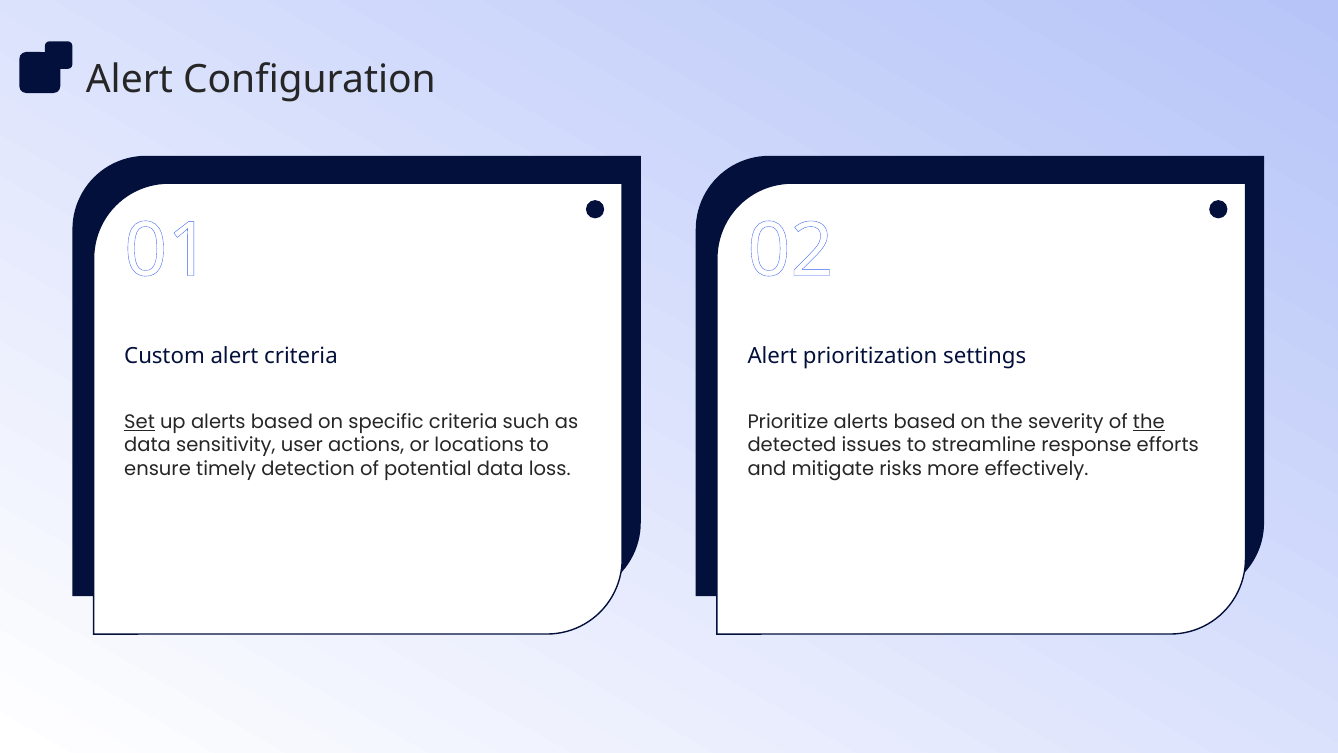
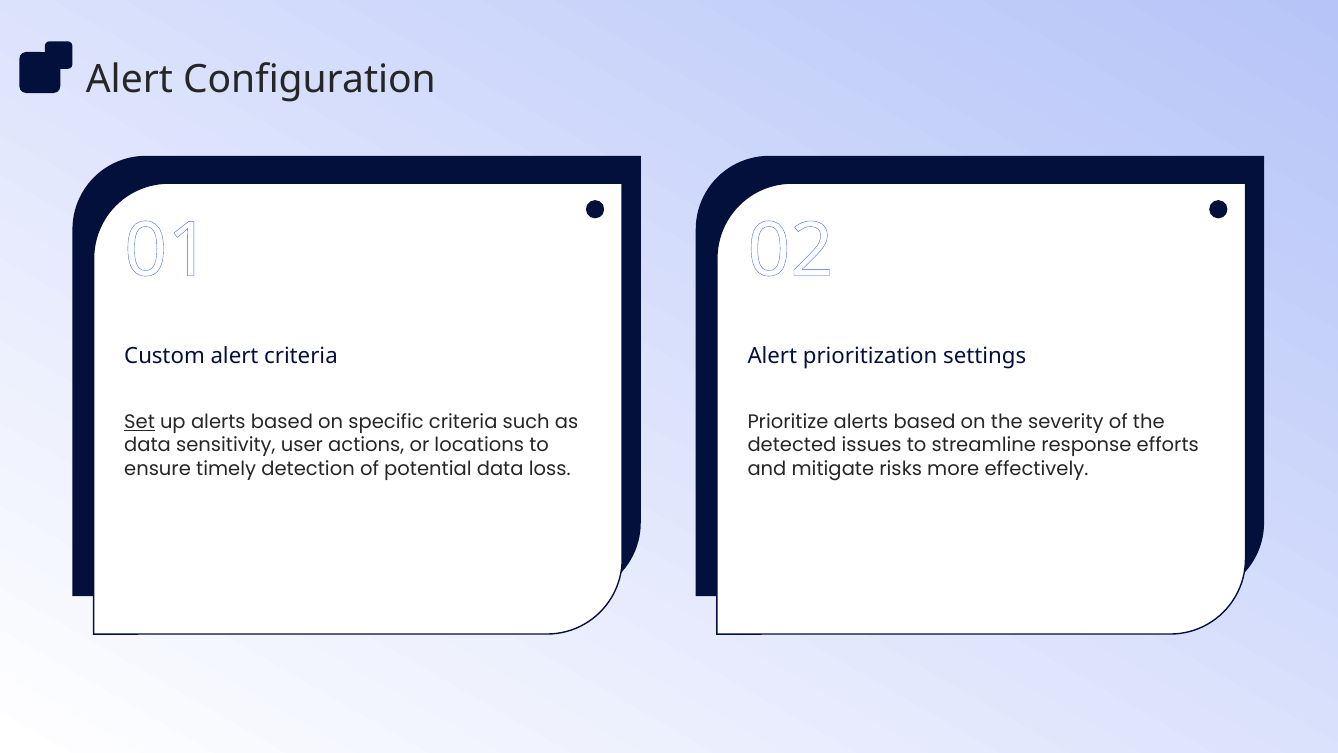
the at (1149, 422) underline: present -> none
